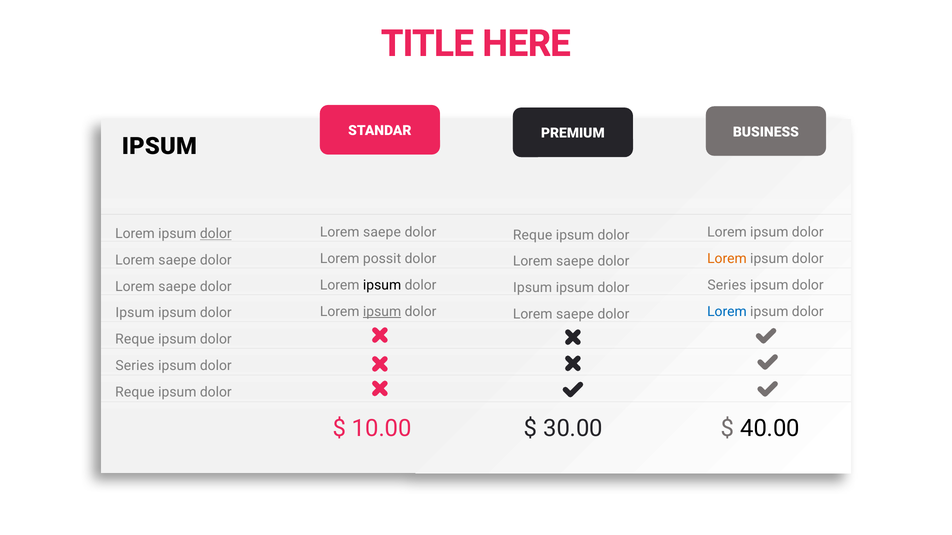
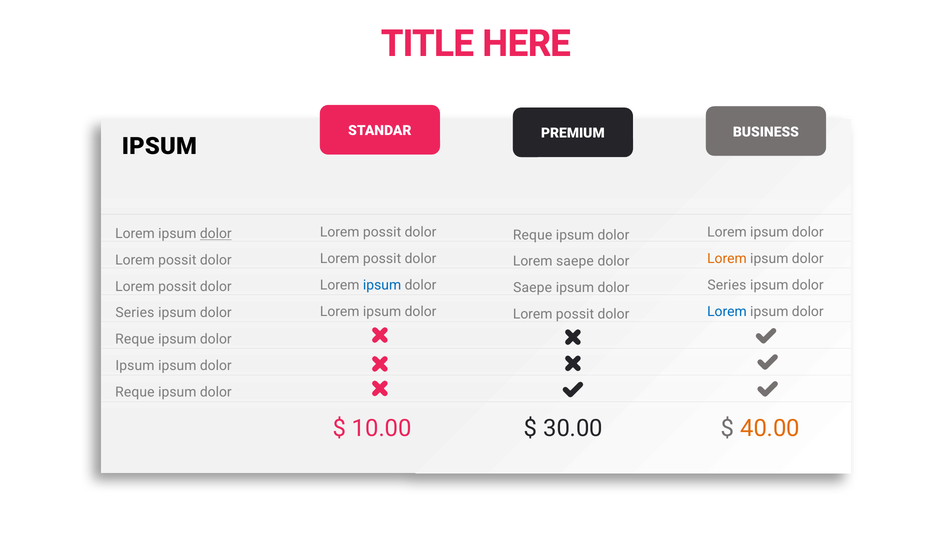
saepe at (382, 232): saepe -> possit
saepe at (177, 260): saepe -> possit
ipsum at (382, 285) colour: black -> blue
saepe at (177, 287): saepe -> possit
Ipsum at (533, 288): Ipsum -> Saepe
ipsum at (382, 312) underline: present -> none
Ipsum at (135, 313): Ipsum -> Series
saepe at (575, 314): saepe -> possit
Series at (135, 366): Series -> Ipsum
40.00 colour: black -> orange
